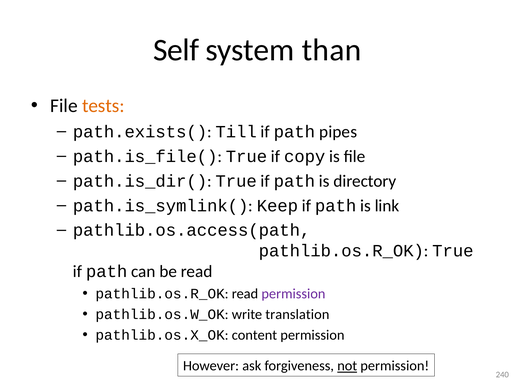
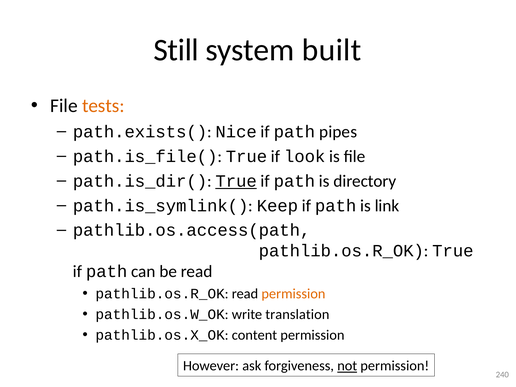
Self: Self -> Still
than: than -> built
Till: Till -> Nice
copy: copy -> look
True at (236, 181) underline: none -> present
permission at (293, 294) colour: purple -> orange
